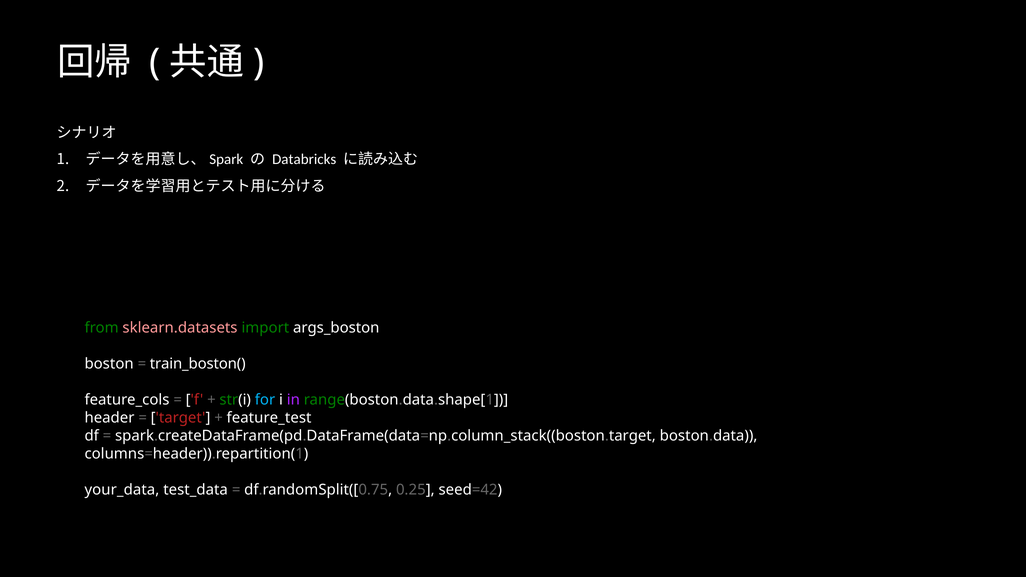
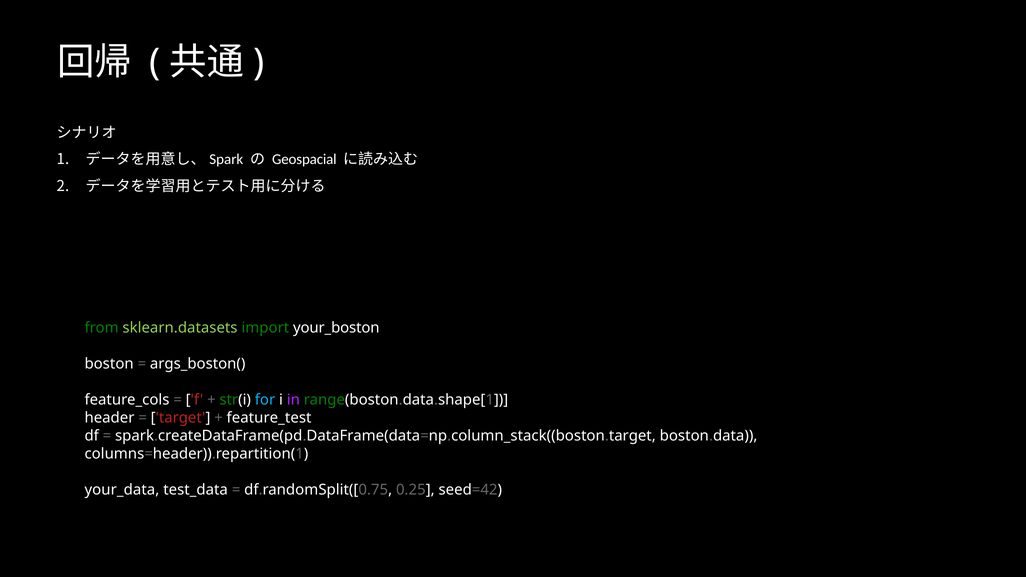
Databricks: Databricks -> Geospacial
sklearn.datasets colour: pink -> light green
args_boston: args_boston -> your_boston
train_boston(: train_boston( -> args_boston(
